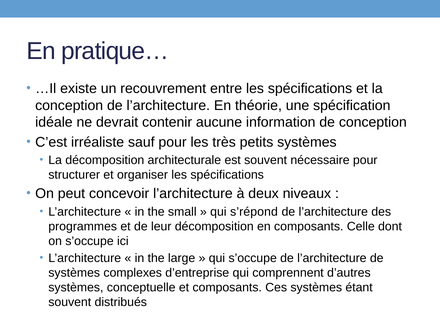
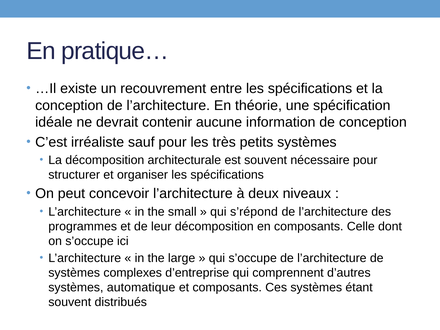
conceptuelle: conceptuelle -> automatique
